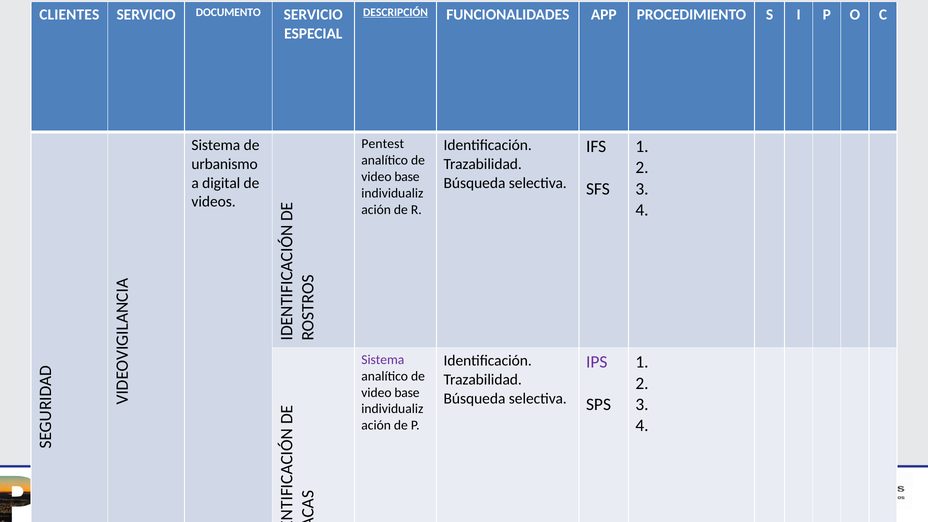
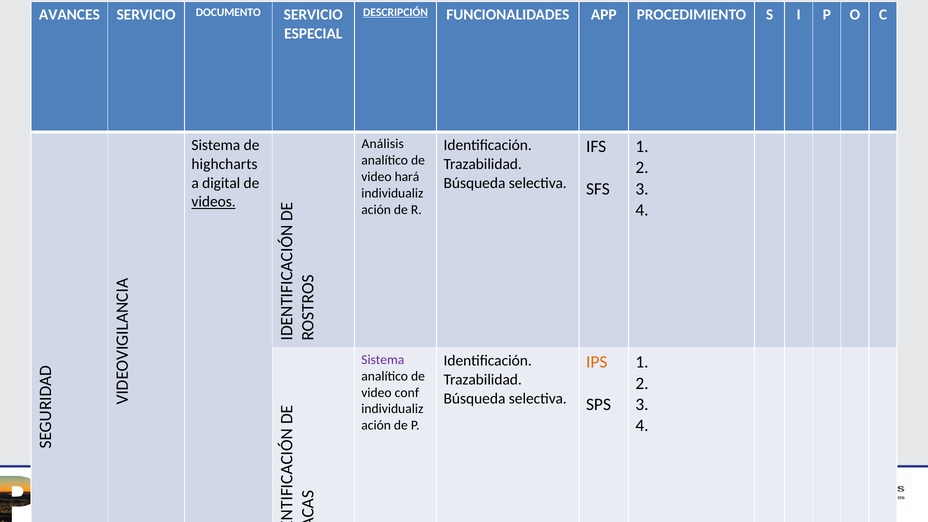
CLIENTES: CLIENTES -> AVANCES
Pentest at (383, 144): Pentest -> Análisis
urbanismo: urbanismo -> highcharts
base at (407, 177): base -> hará
videos underline: none -> present
IPS colour: purple -> orange
base at (407, 393): base -> conf
